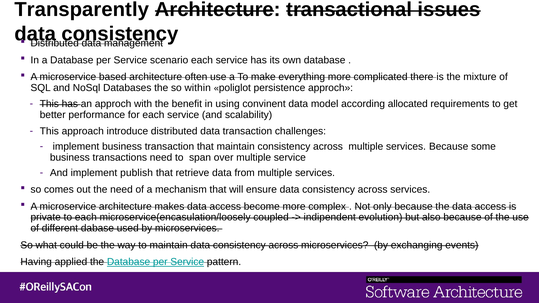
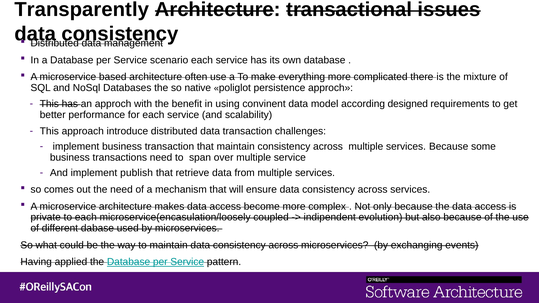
within: within -> native
allocated: allocated -> designed
